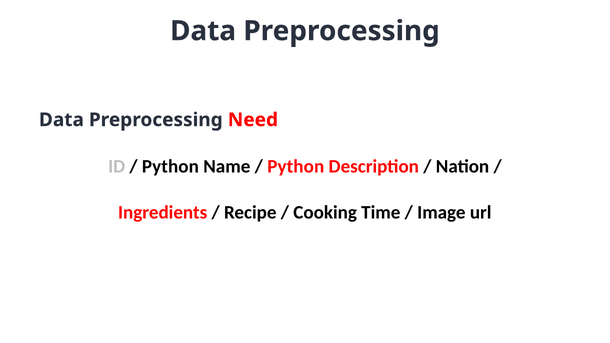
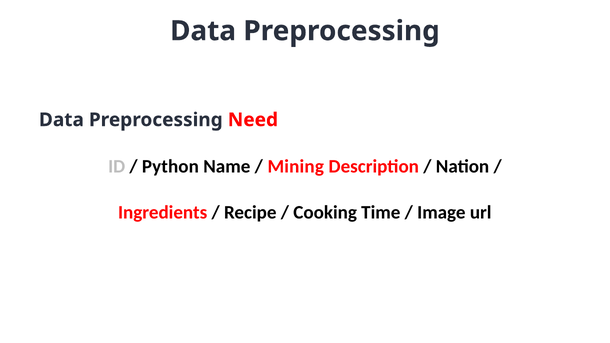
Python at (296, 167): Python -> Mining
